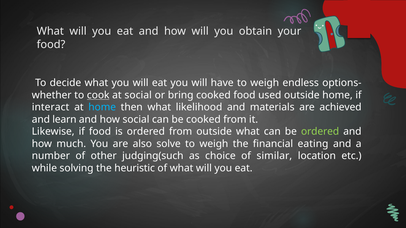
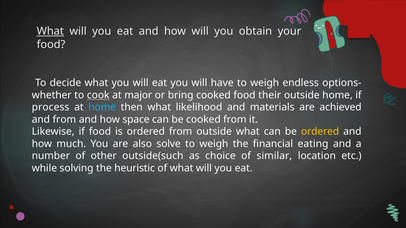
What at (50, 31) underline: none -> present
at social: social -> major
used: used -> their
interact: interact -> process
and learn: learn -> from
how social: social -> space
ordered at (320, 132) colour: light green -> yellow
judging(such: judging(such -> outside(such
